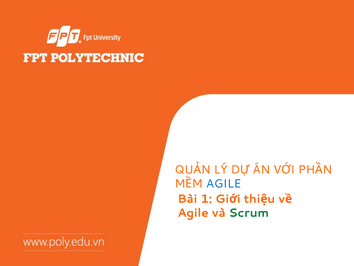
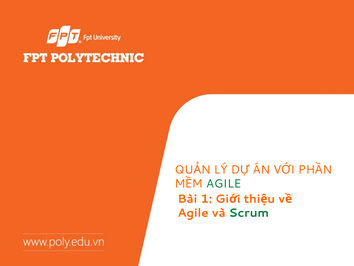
AGILE at (224, 183) colour: blue -> green
